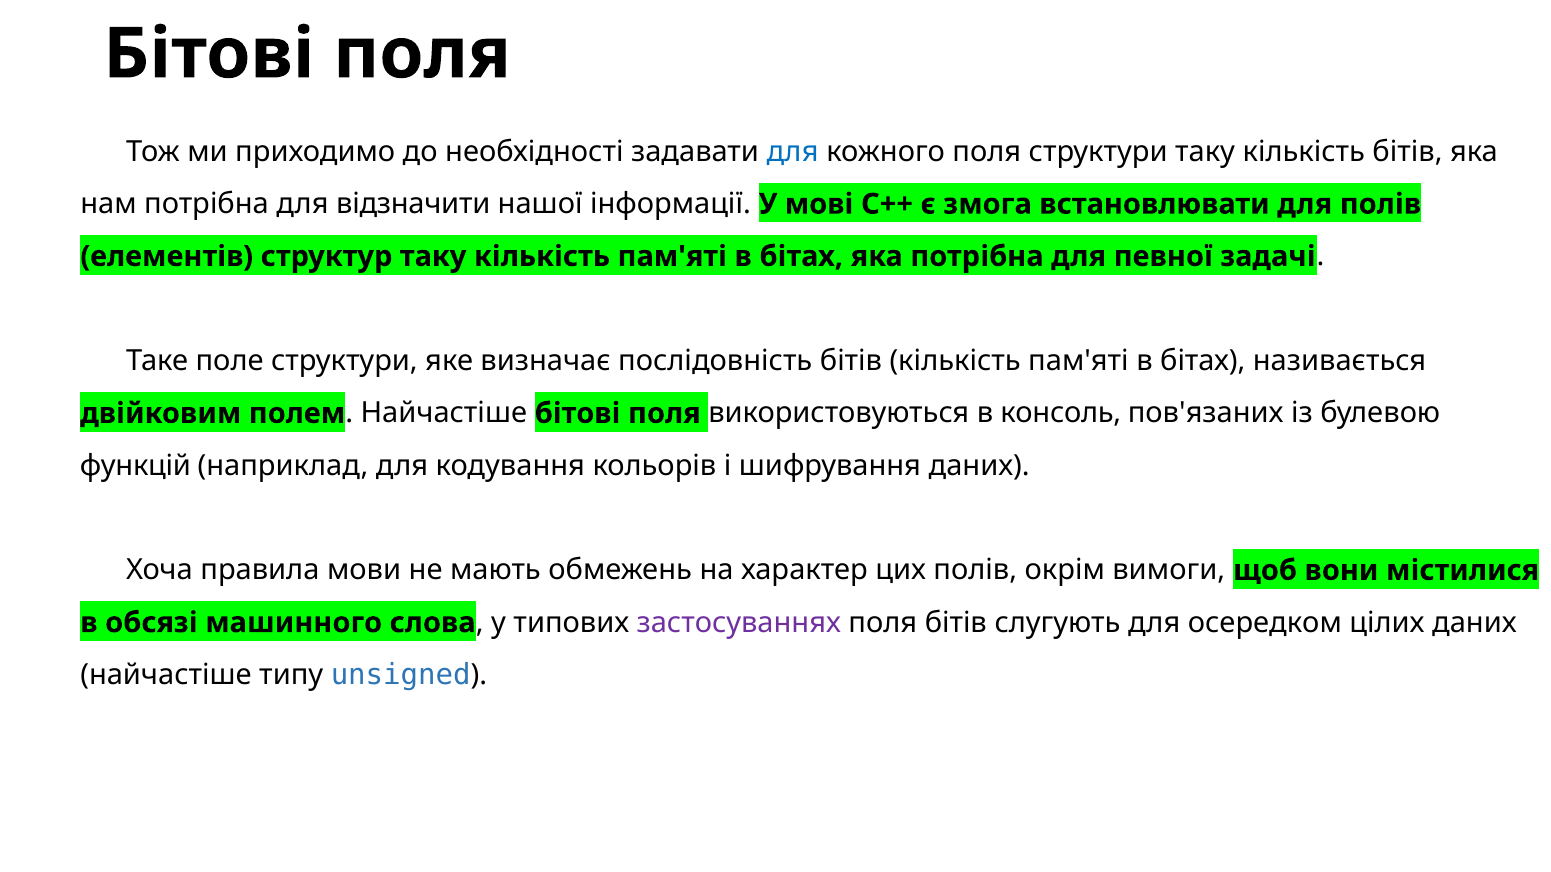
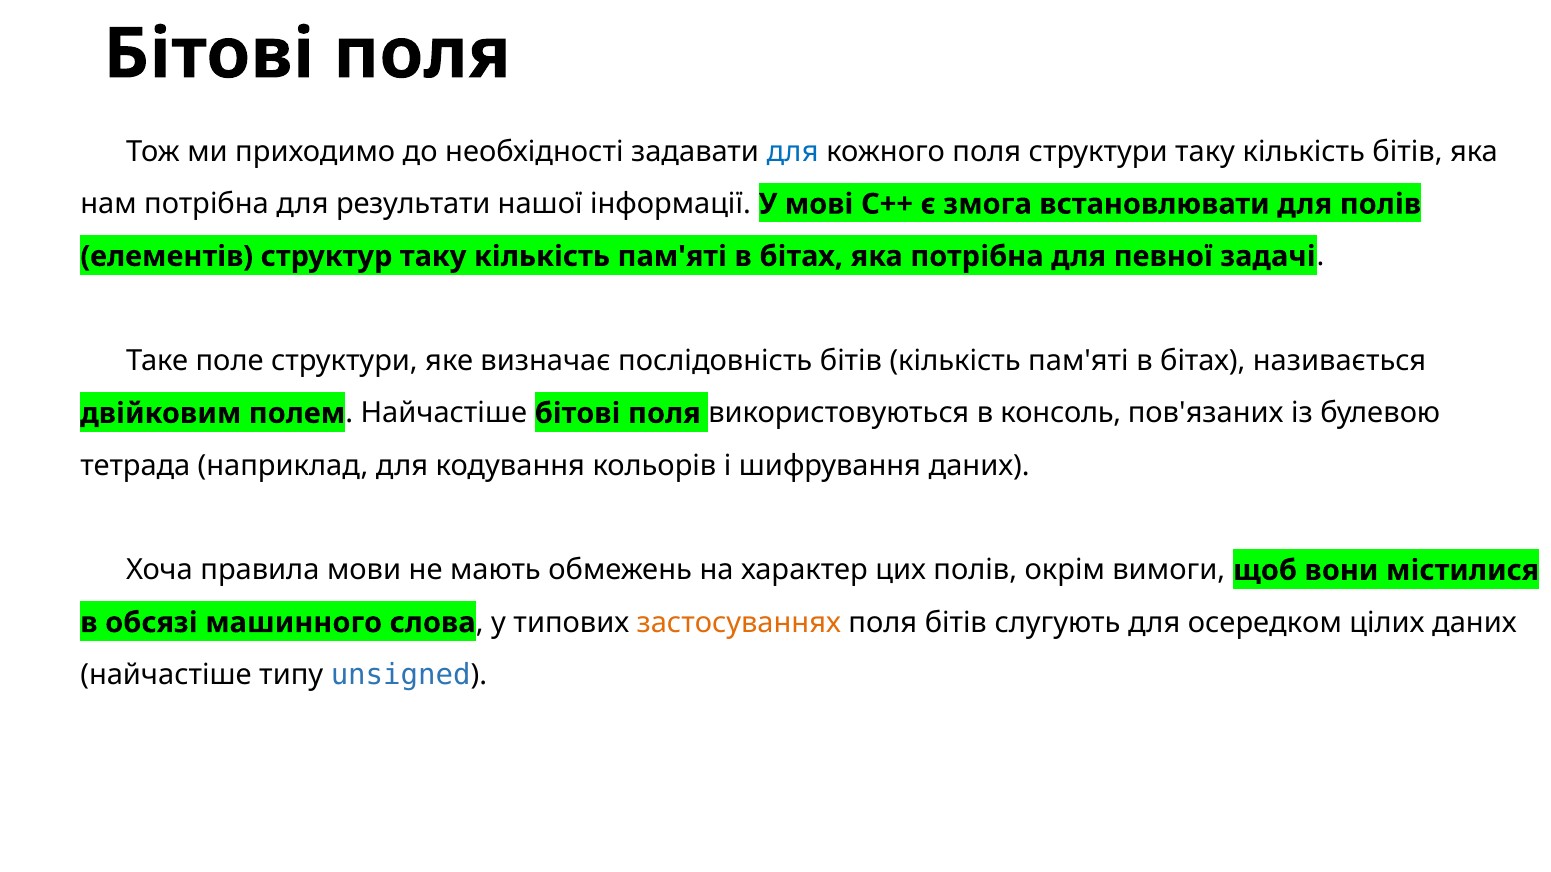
відзначити: відзначити -> результати
функцій: функцій -> тетрада
застосуваннях colour: purple -> orange
